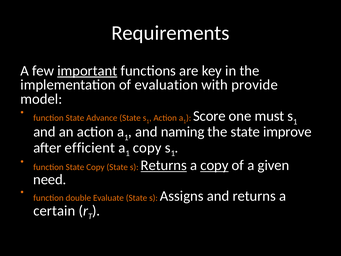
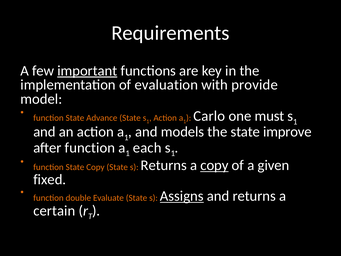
Score: Score -> Carlo
naming: naming -> models
after efficient: efficient -> function
copy at (147, 148): copy -> each
Returns at (164, 165) underline: present -> none
need: need -> fixed
Assigns underline: none -> present
